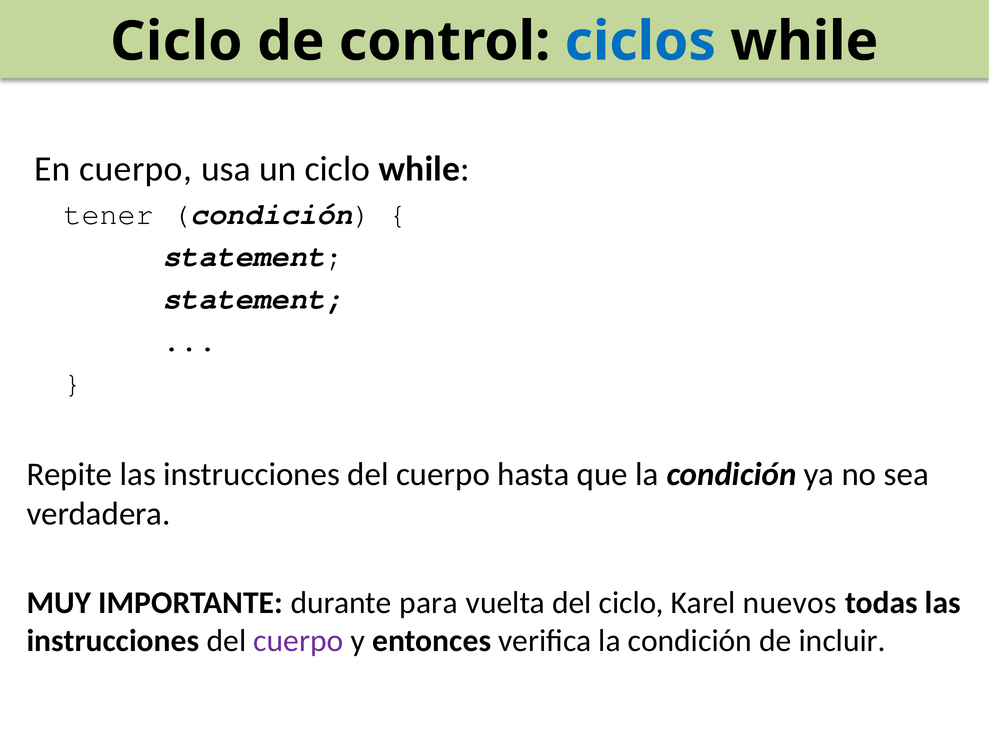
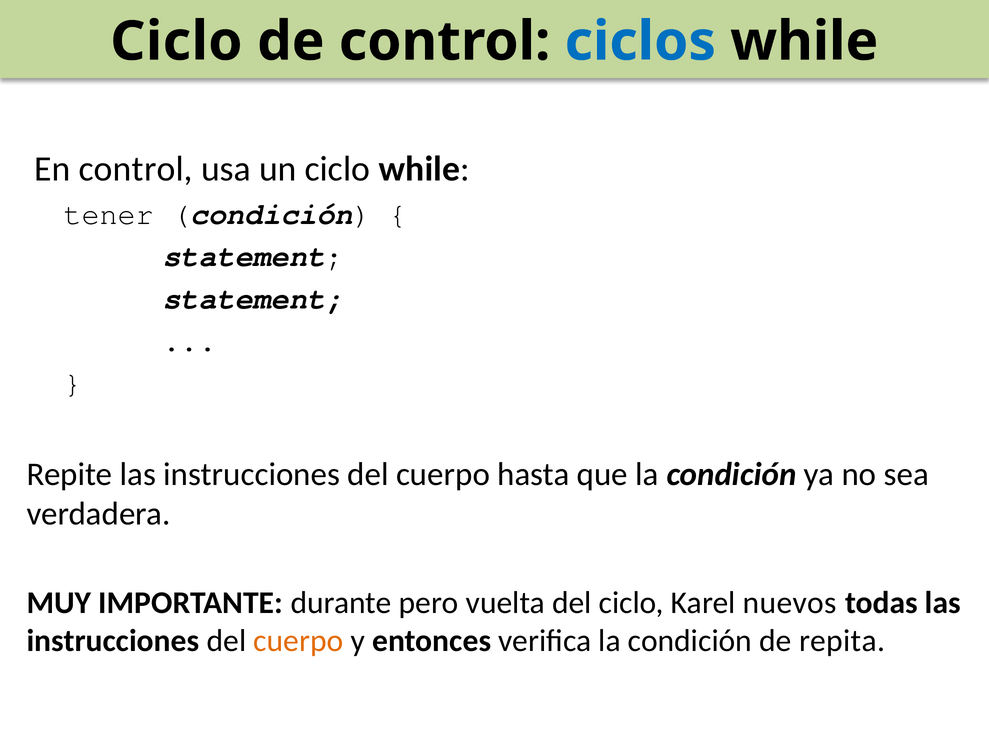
En cuerpo: cuerpo -> control
para: para -> pero
cuerpo at (298, 641) colour: purple -> orange
incluir: incluir -> repita
